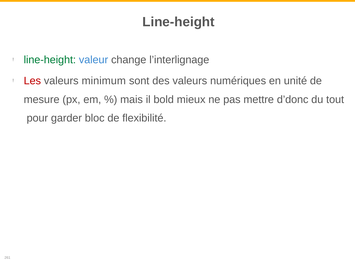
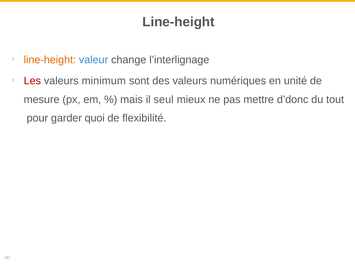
line-height at (50, 60) colour: green -> orange
bold: bold -> seul
bloc: bloc -> quoi
